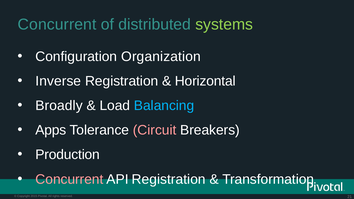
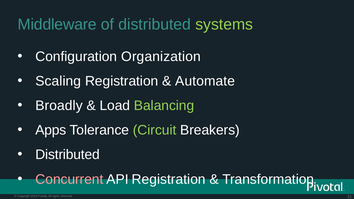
Concurrent at (57, 25): Concurrent -> Middleware
Inverse: Inverse -> Scaling
Horizontal: Horizontal -> Automate
Balancing colour: light blue -> light green
Circuit colour: pink -> light green
Production at (68, 155): Production -> Distributed
